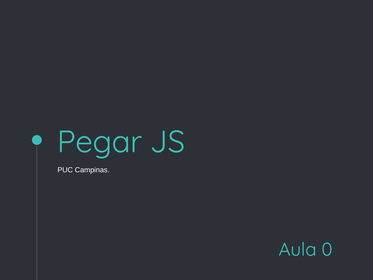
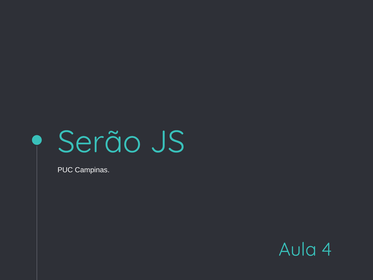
Pegar: Pegar -> Serão
0: 0 -> 4
